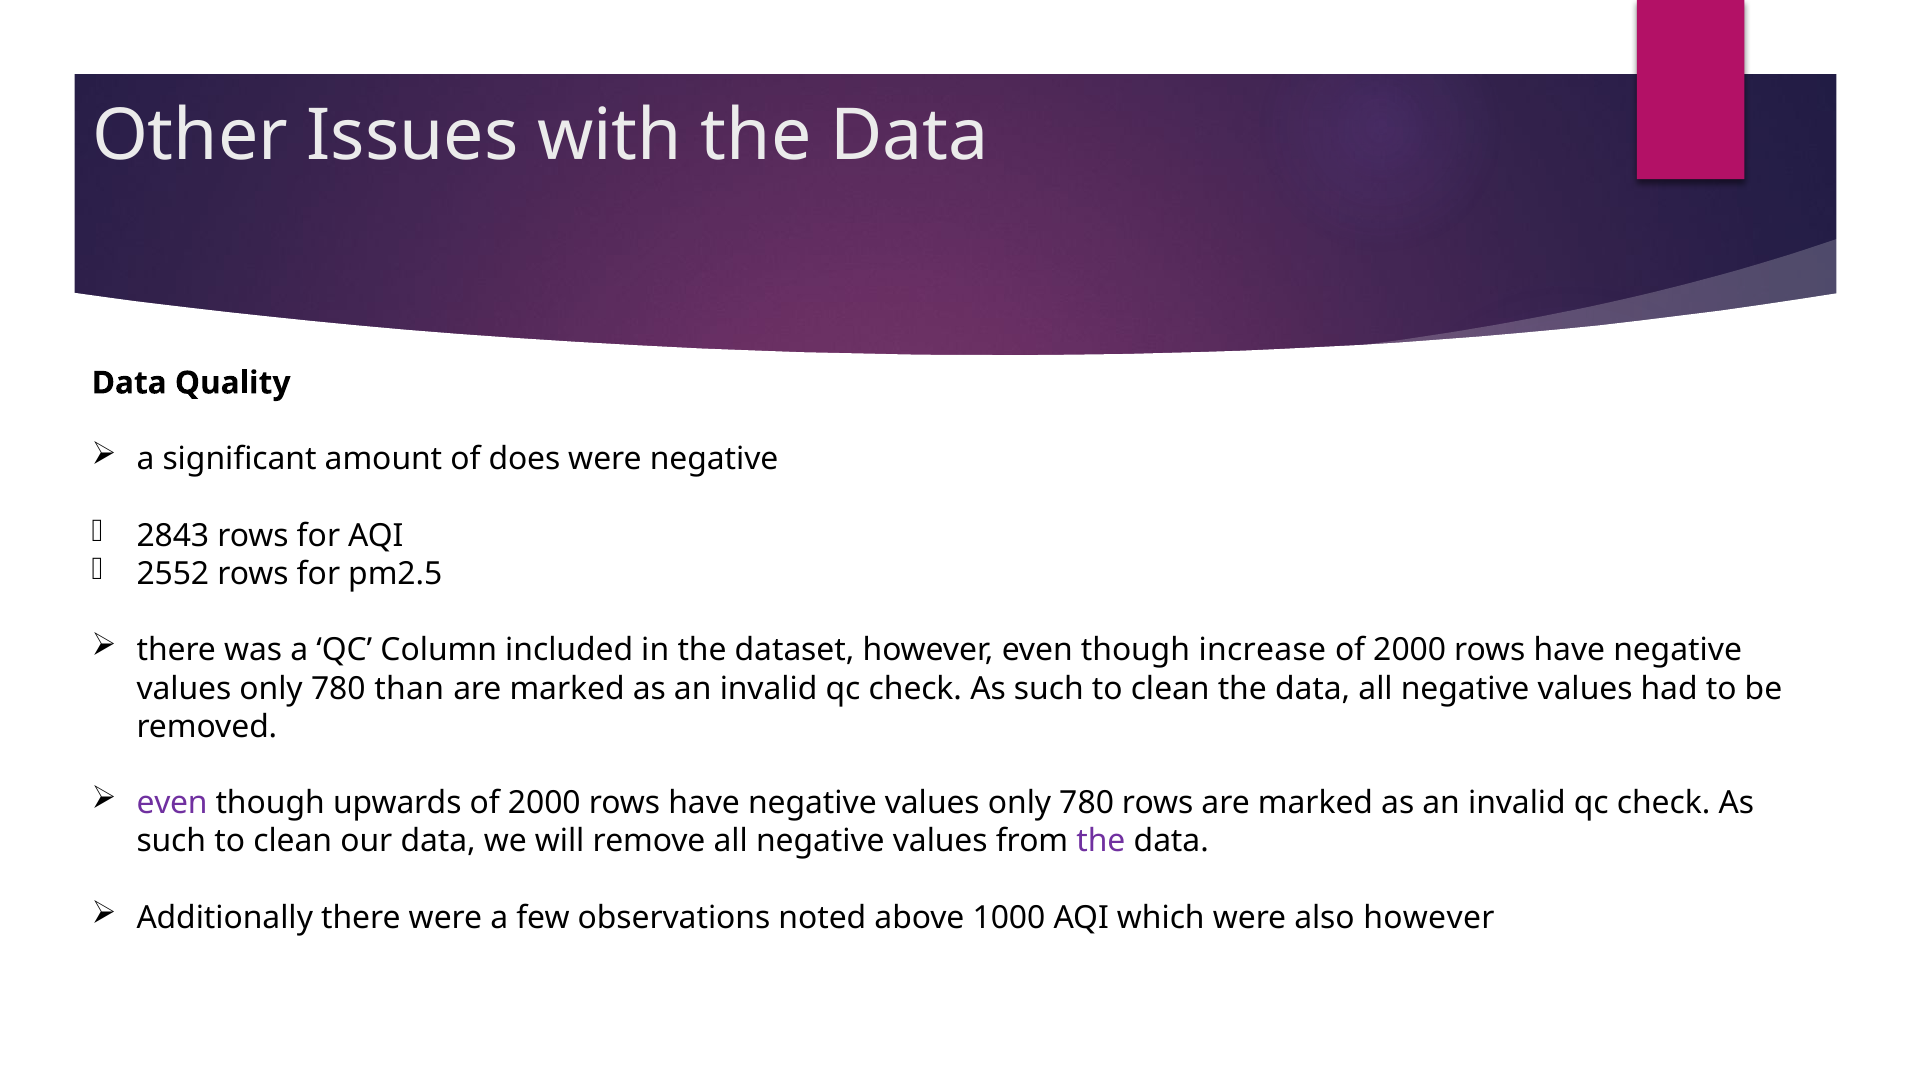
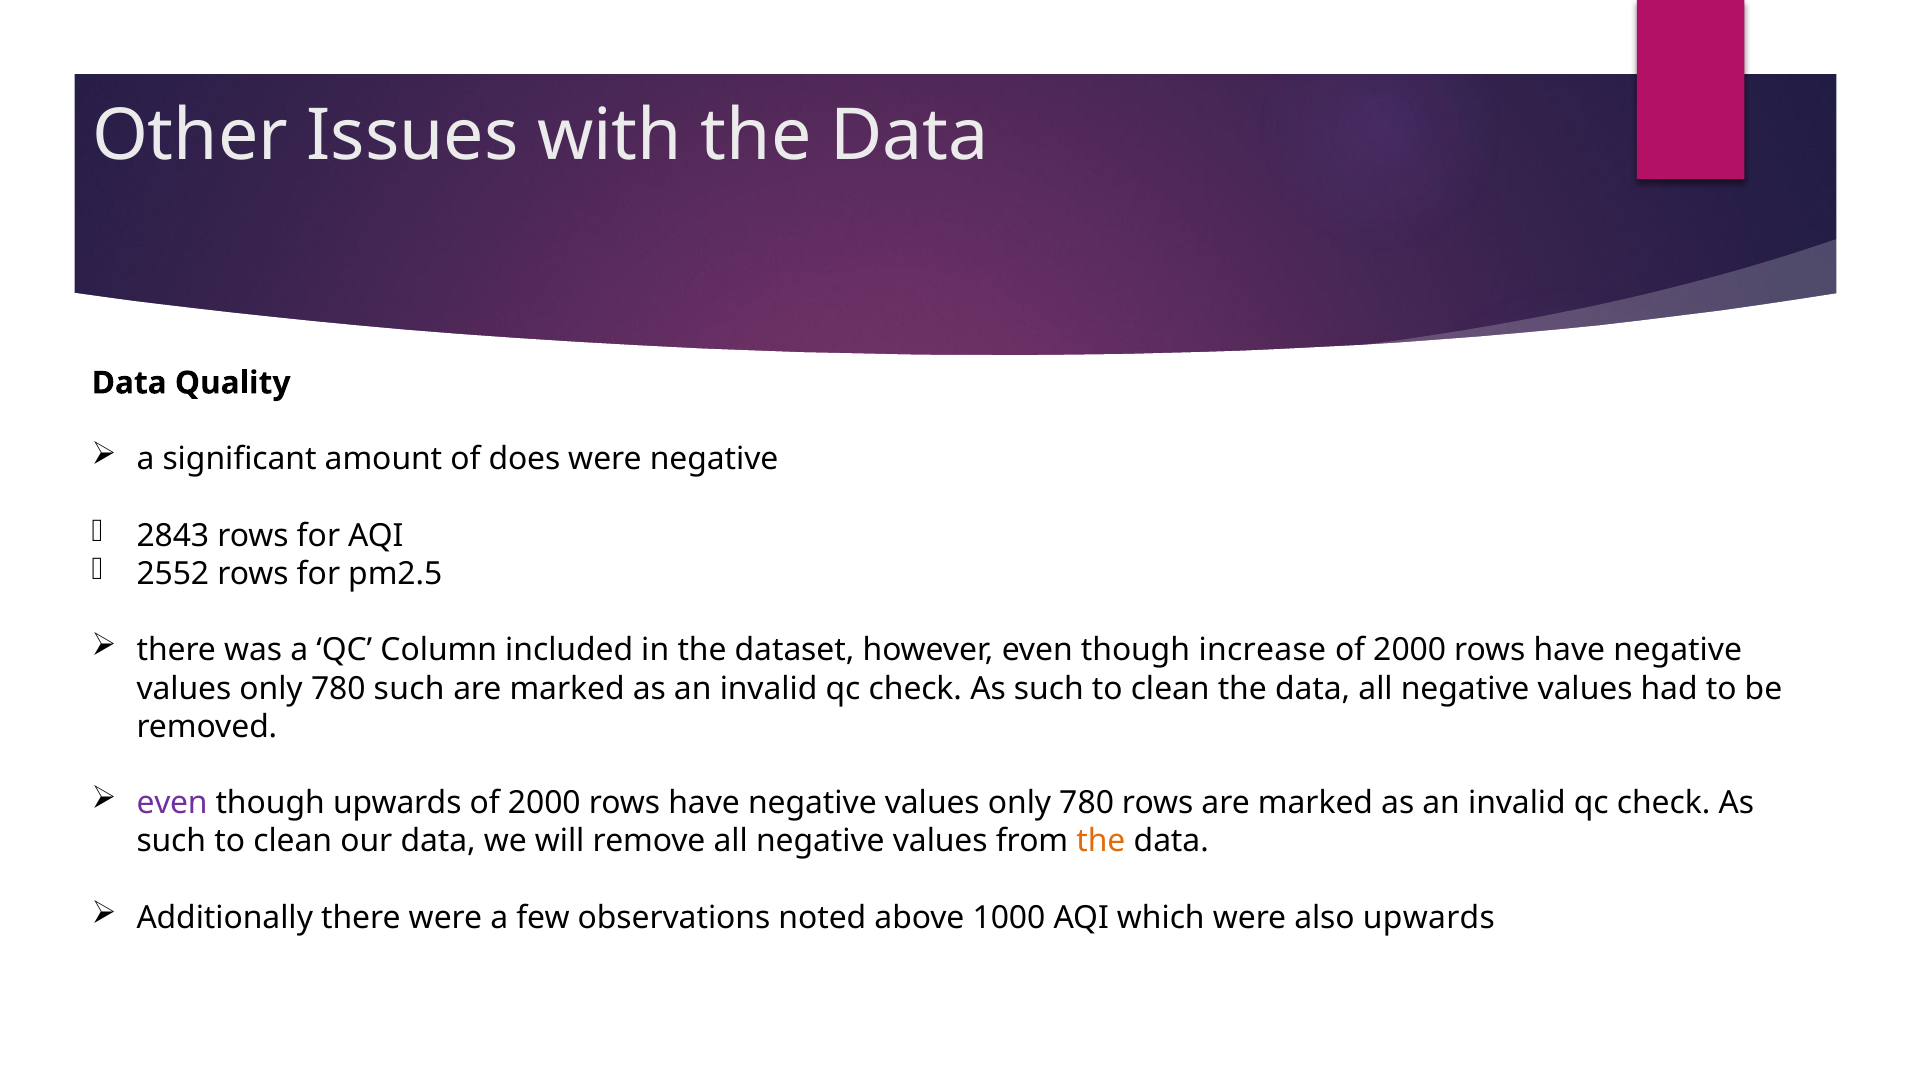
780 than: than -> such
the at (1101, 842) colour: purple -> orange
also however: however -> upwards
